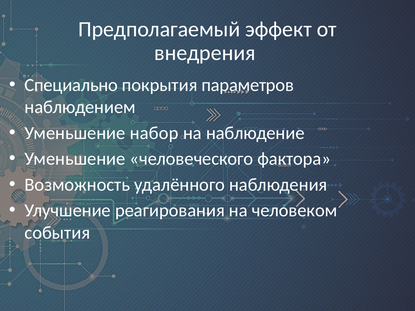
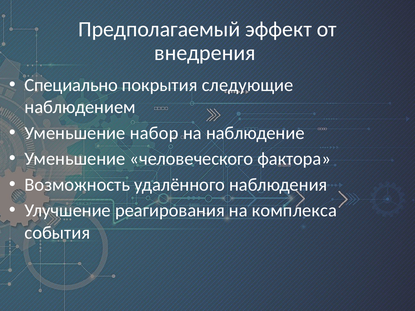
параметров: параметров -> следующие
человеком: человеком -> комплекса
